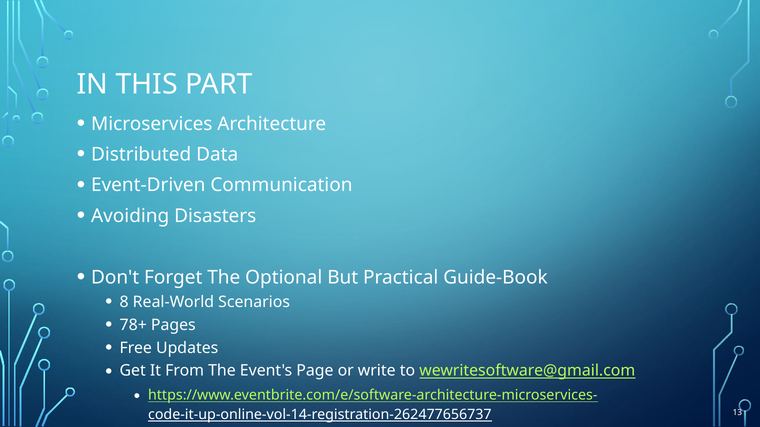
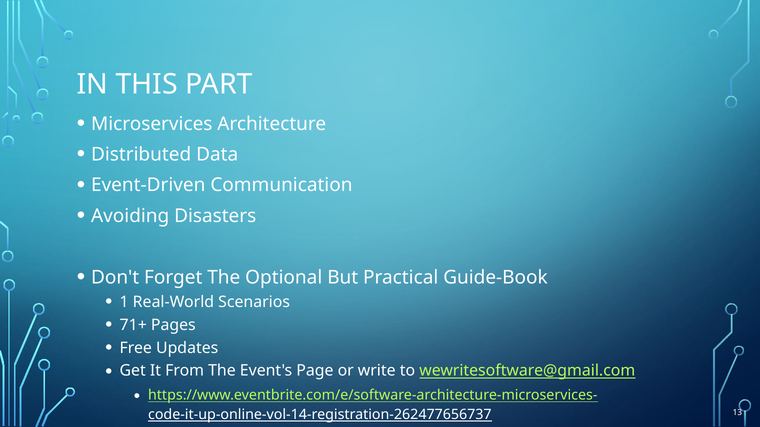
8: 8 -> 1
78+: 78+ -> 71+
